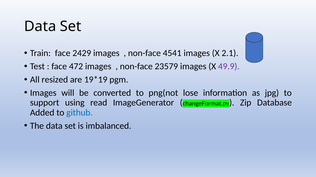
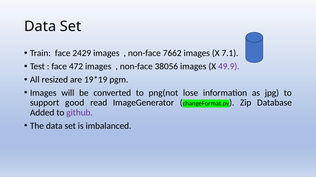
4541: 4541 -> 7662
2.1: 2.1 -> 7.1
23579: 23579 -> 38056
using: using -> good
github colour: blue -> purple
